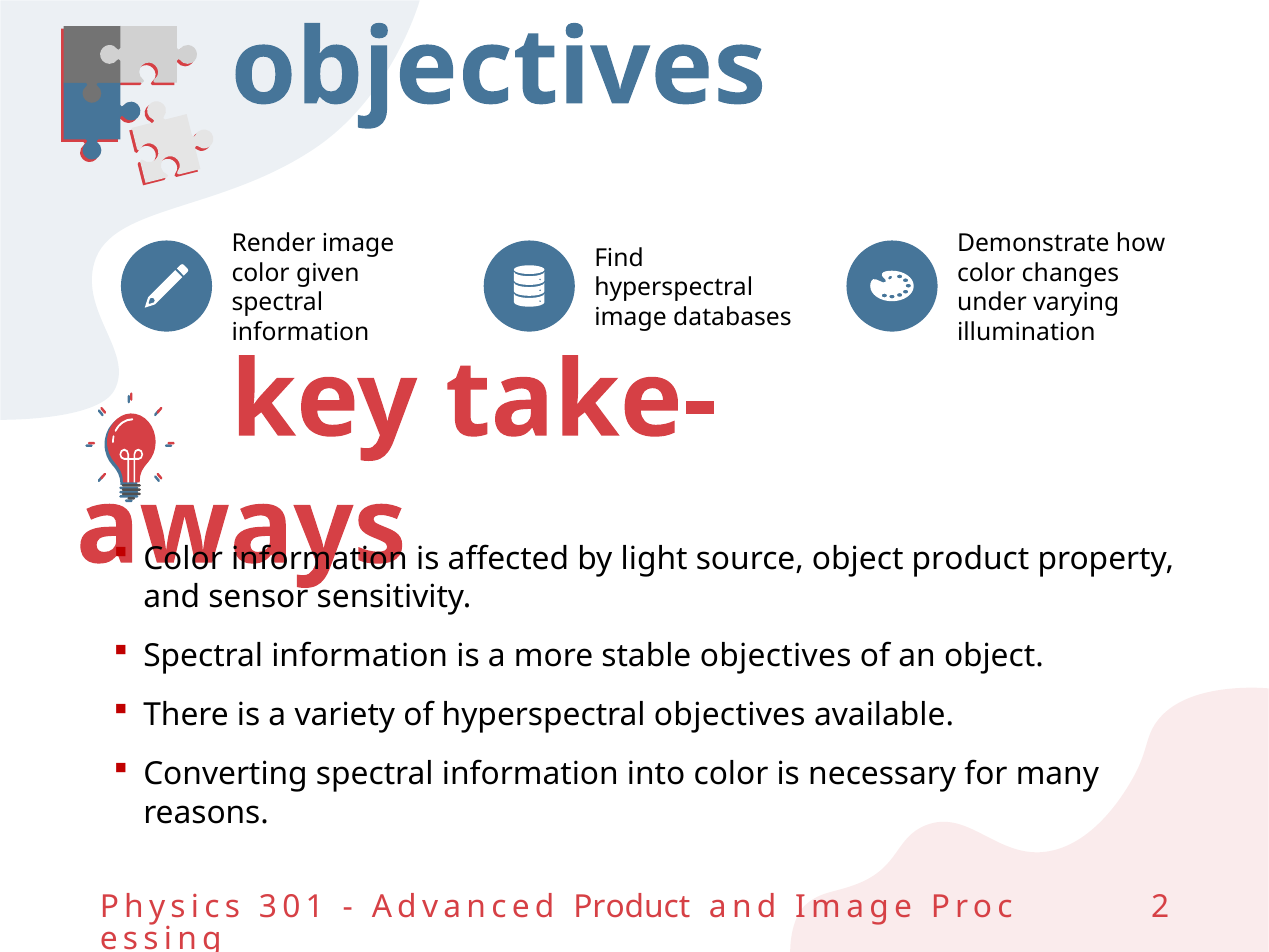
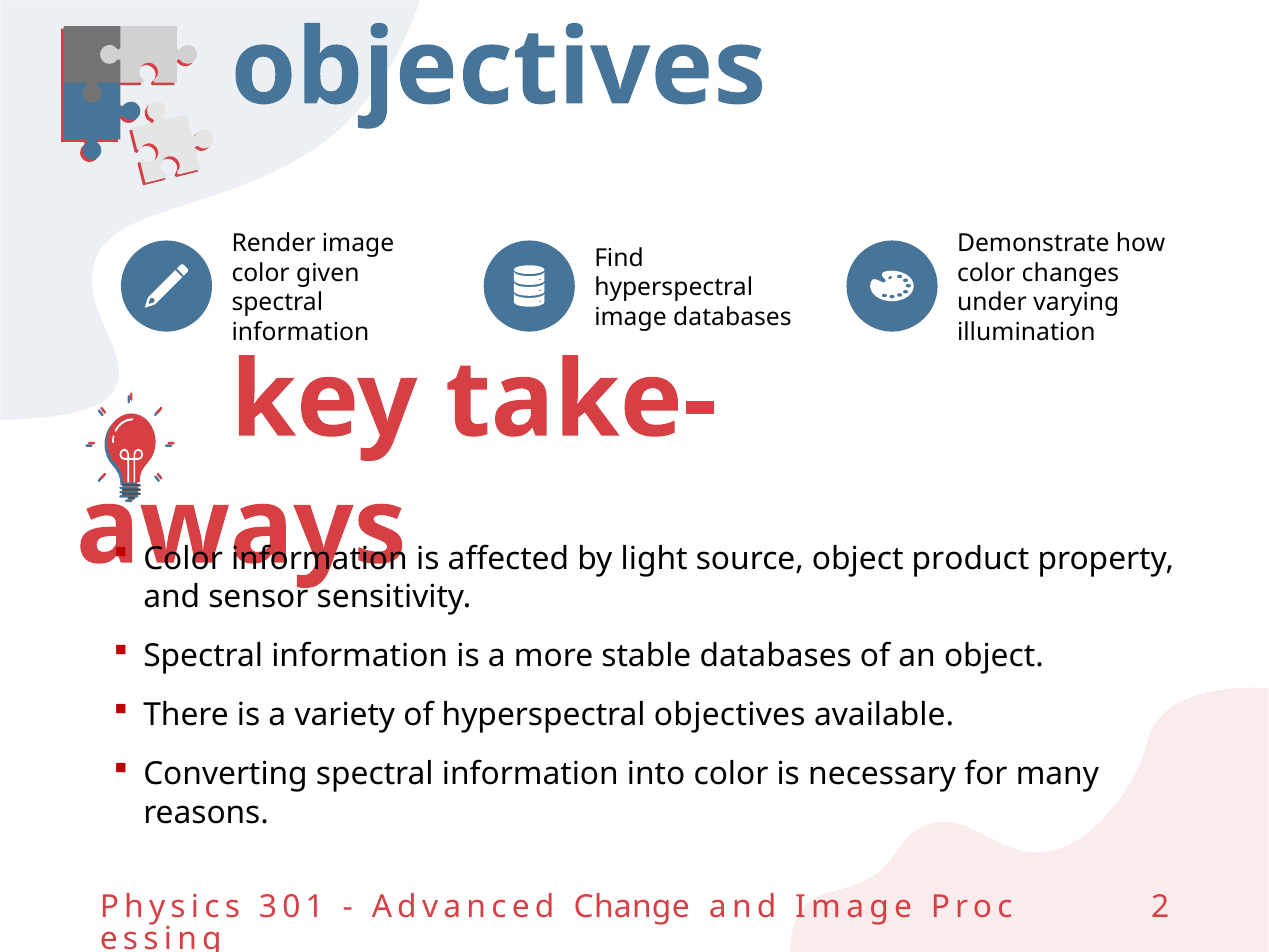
stable objectives: objectives -> databases
Advanced Product: Product -> Change
